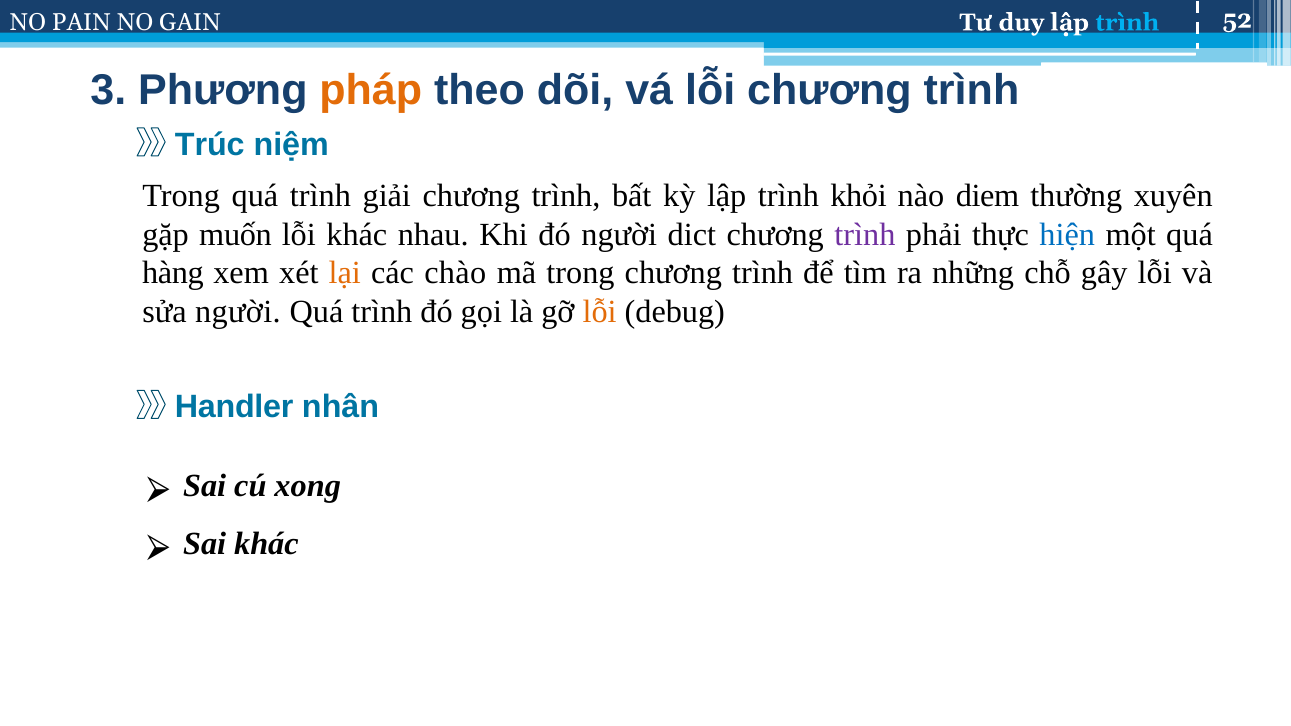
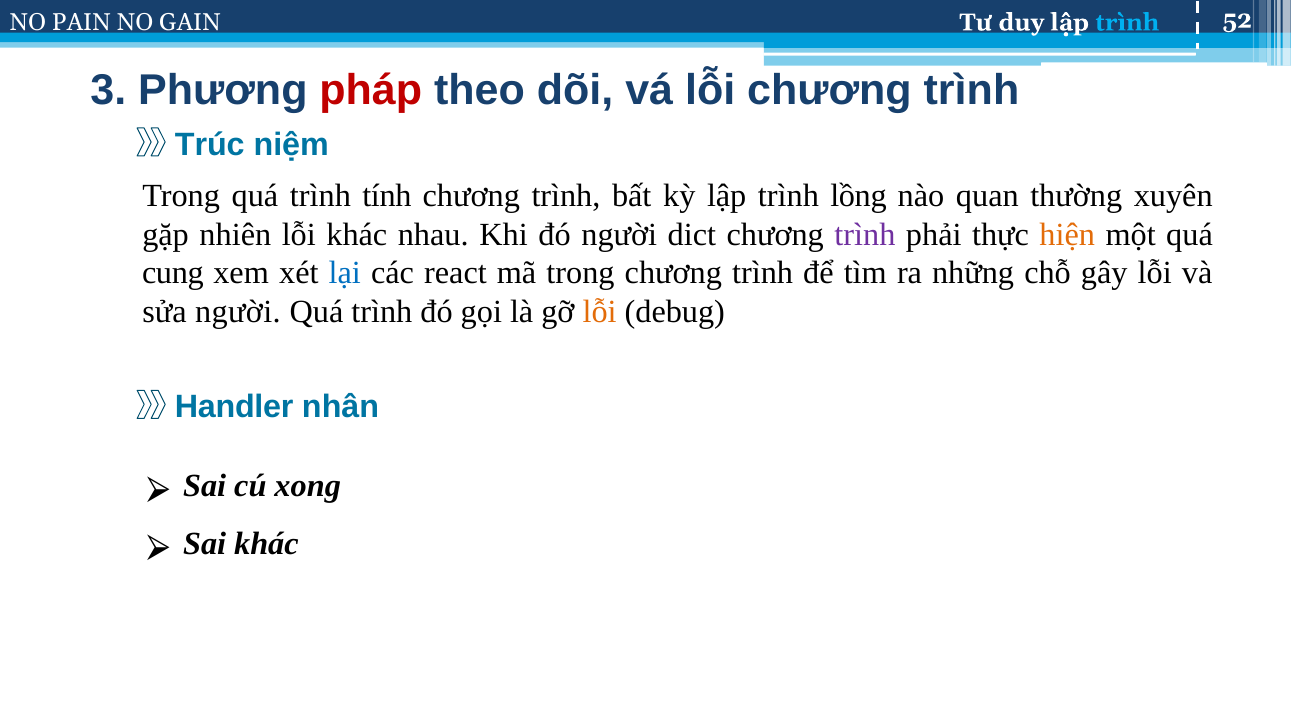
pháp colour: orange -> red
giải: giải -> tính
khỏi: khỏi -> lồng
diem: diem -> quan
muốn: muốn -> nhiên
hiện colour: blue -> orange
hàng: hàng -> cung
lại colour: orange -> blue
chào: chào -> react
